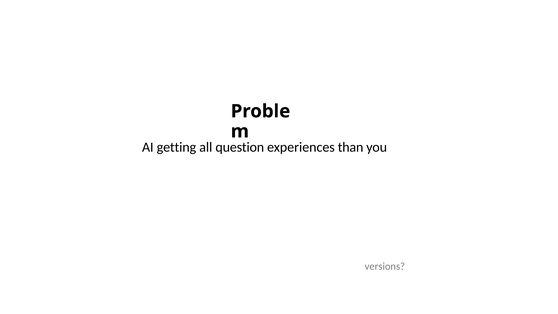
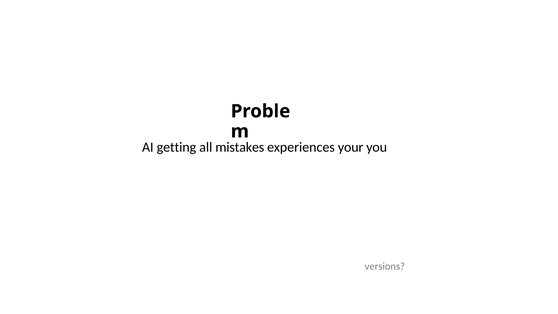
question: question -> mistakes
than: than -> your
